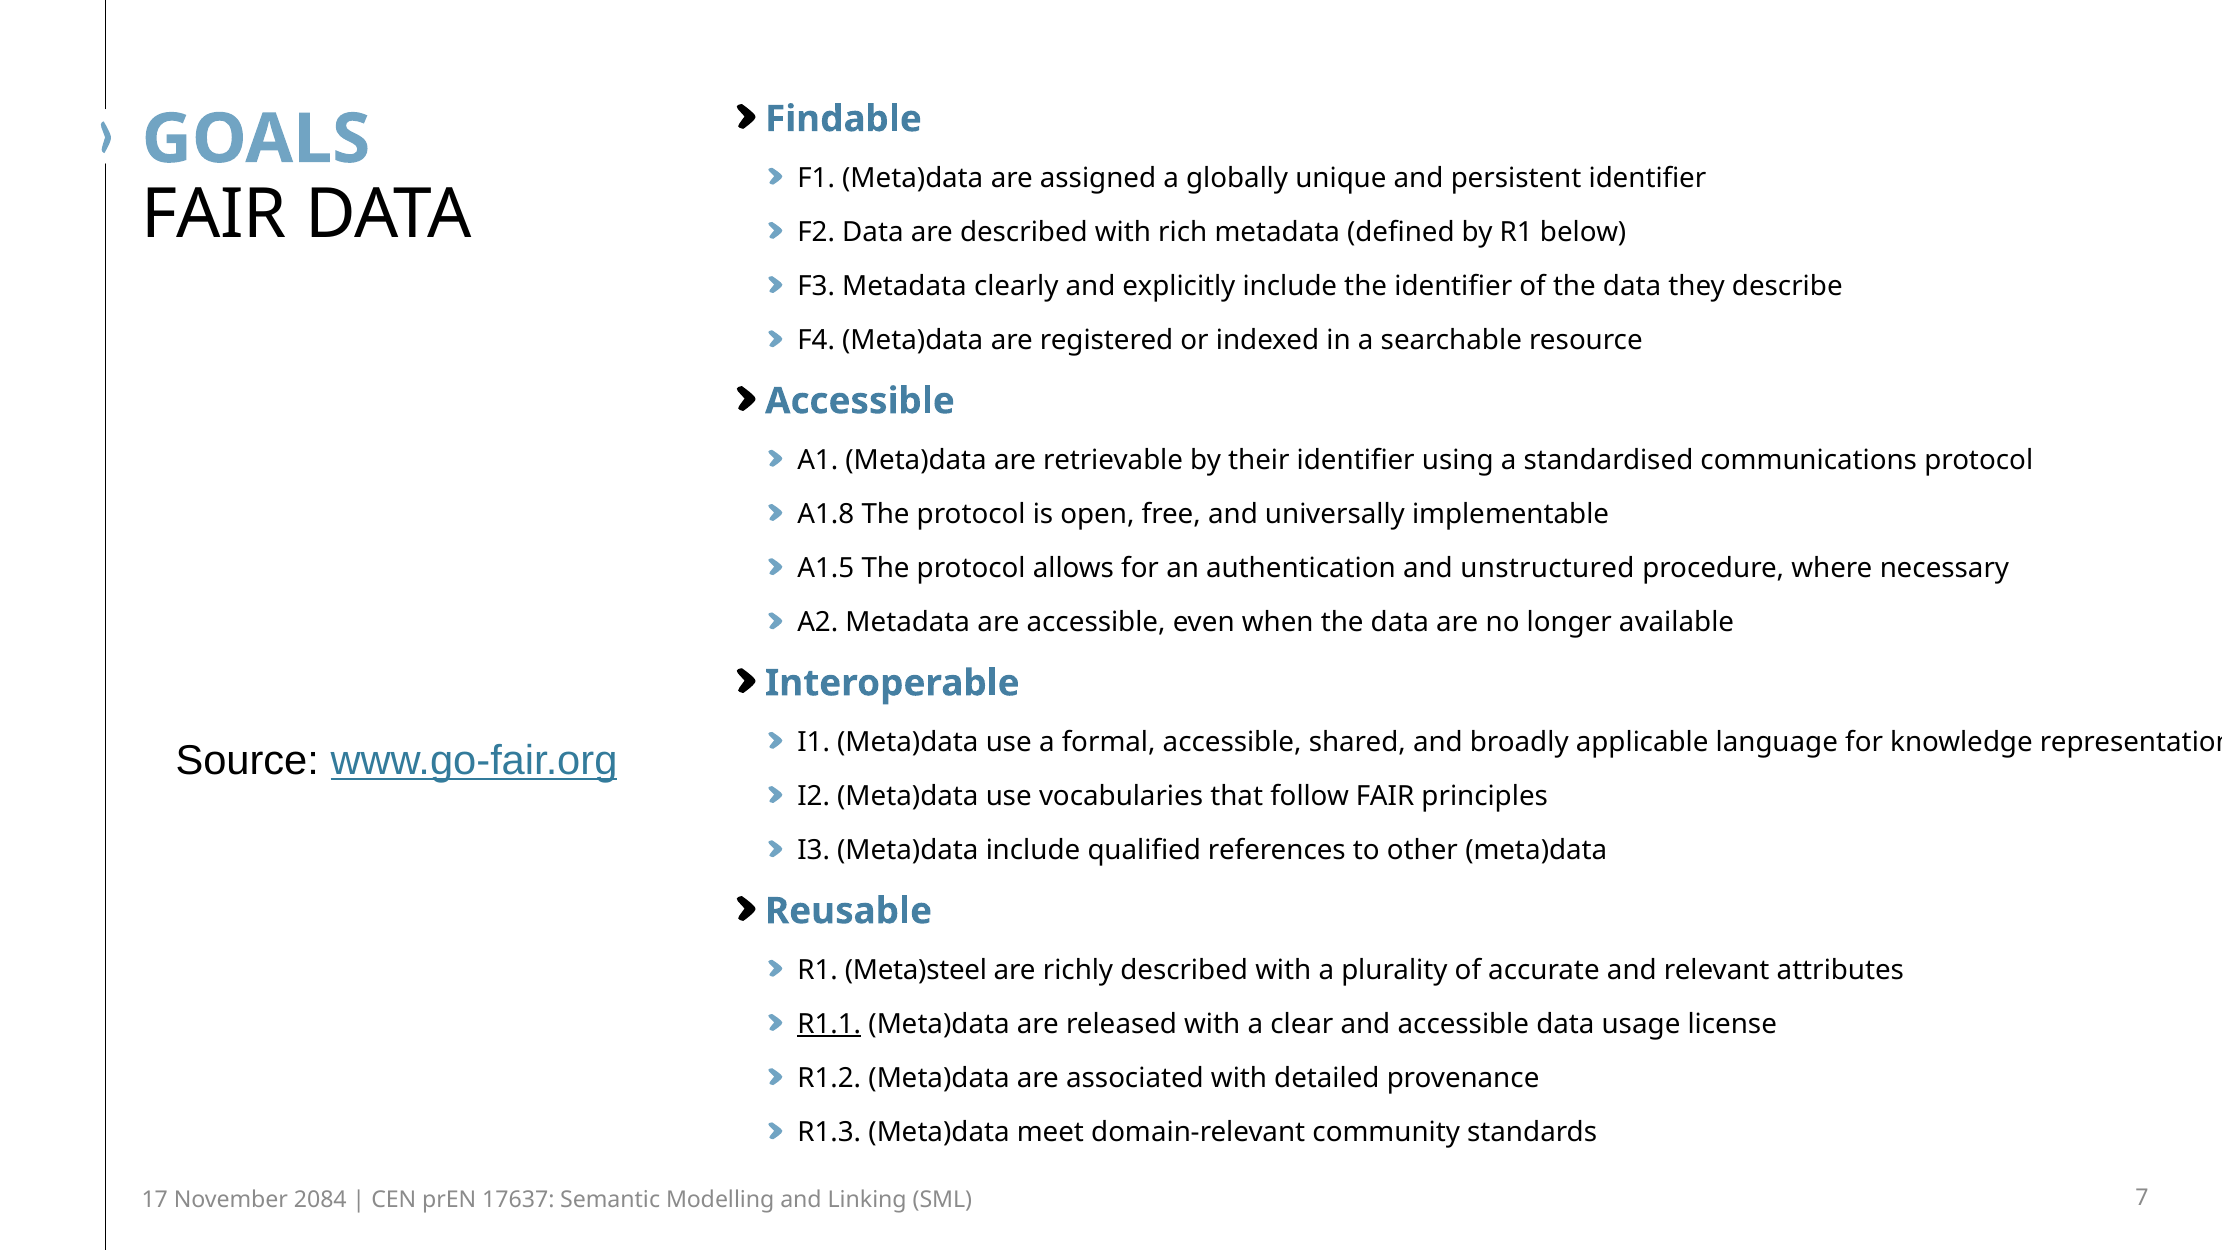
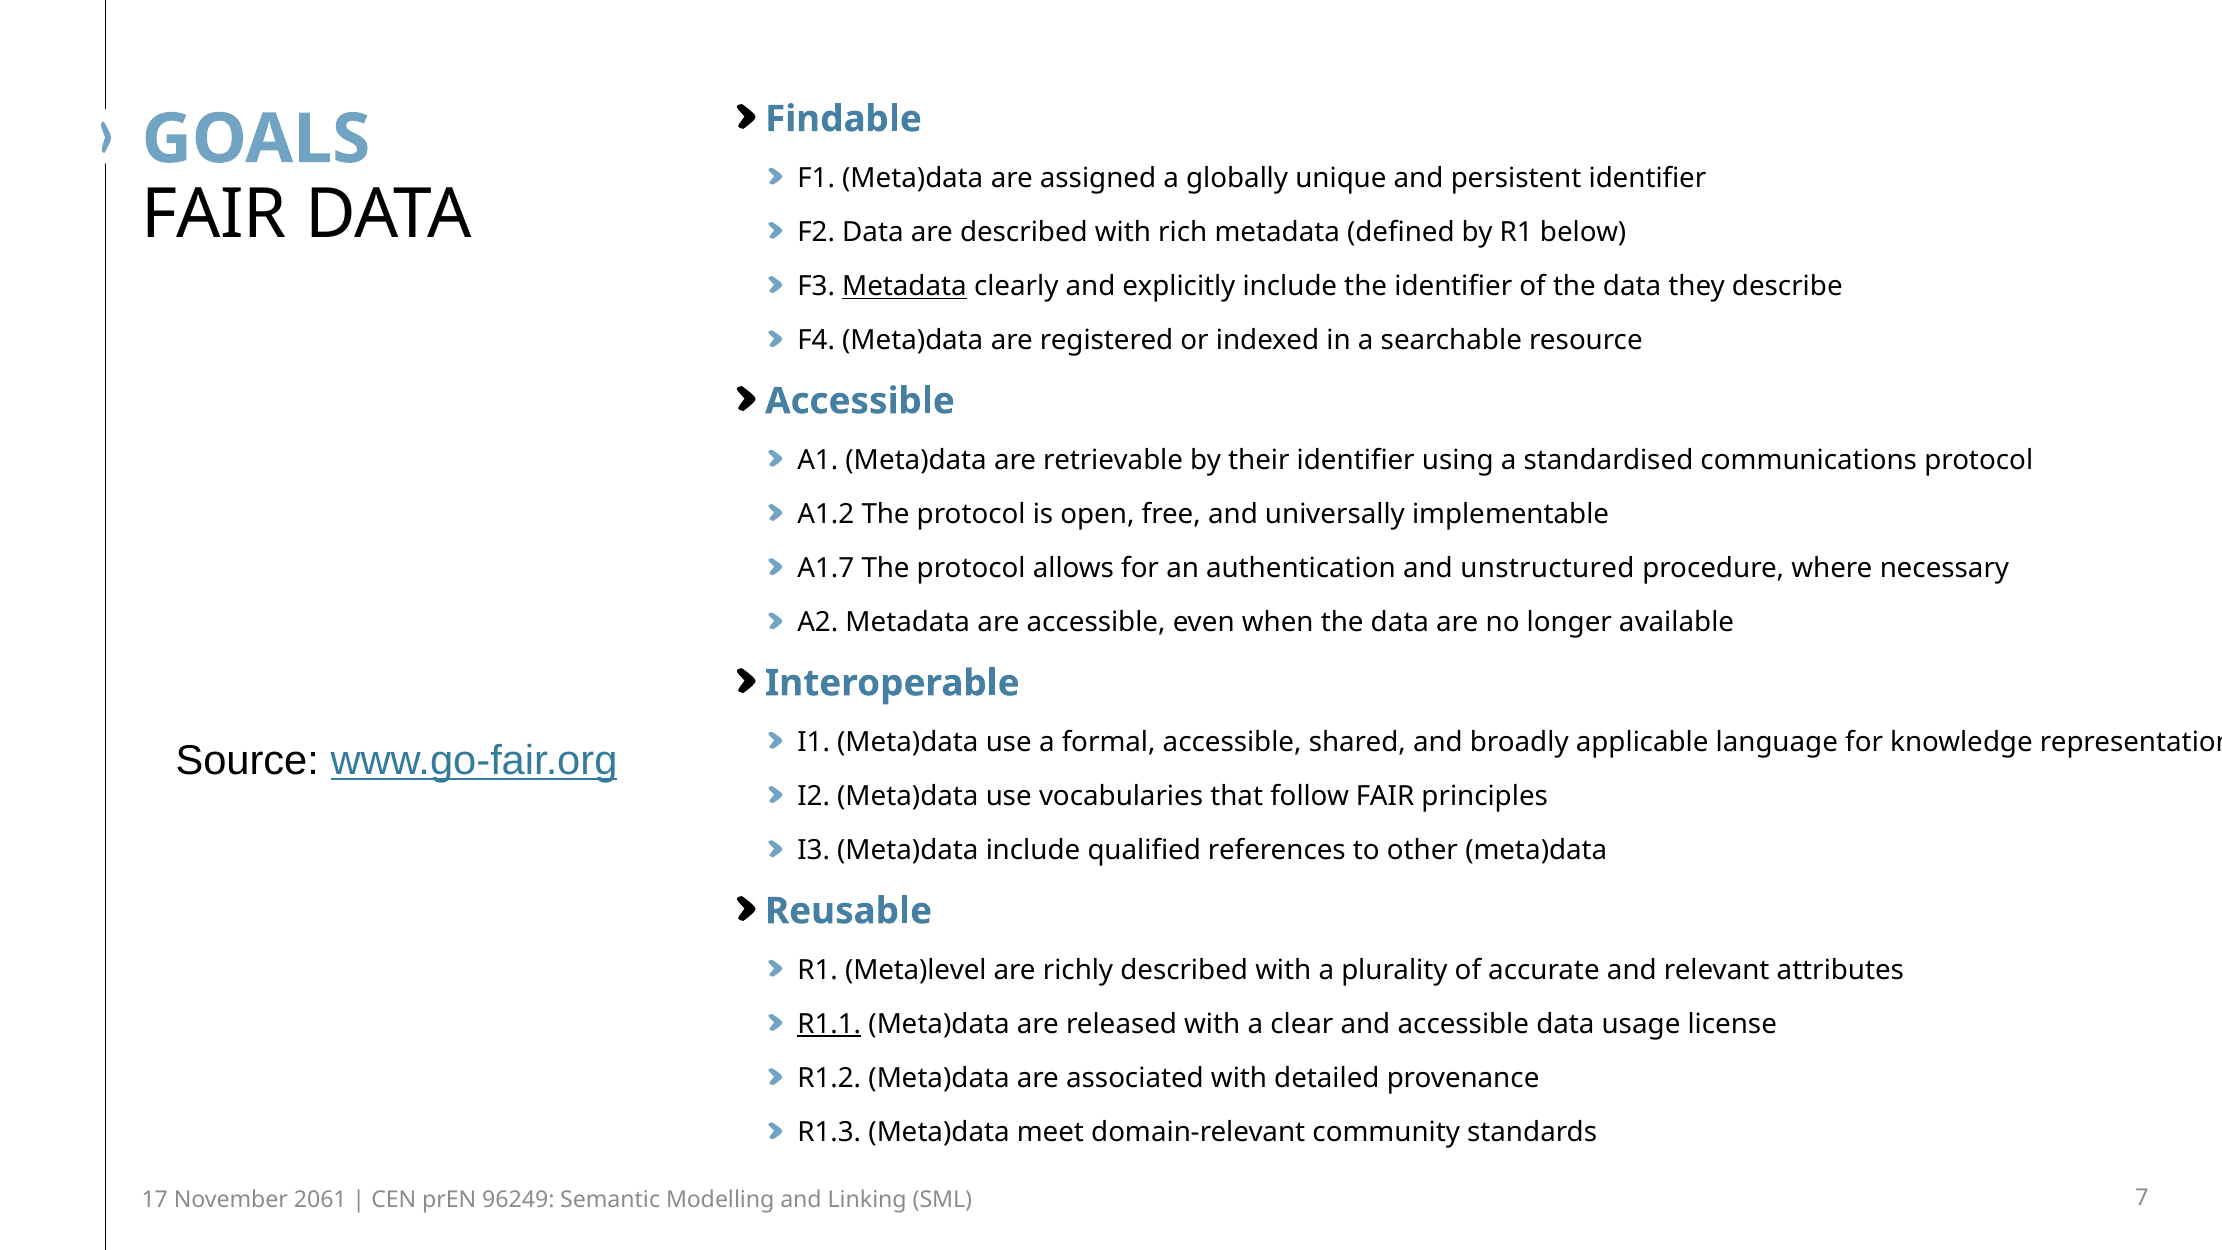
Metadata at (904, 286) underline: none -> present
A1.8: A1.8 -> A1.2
A1.5: A1.5 -> A1.7
Meta)steel: Meta)steel -> Meta)level
2084: 2084 -> 2061
17637: 17637 -> 96249
